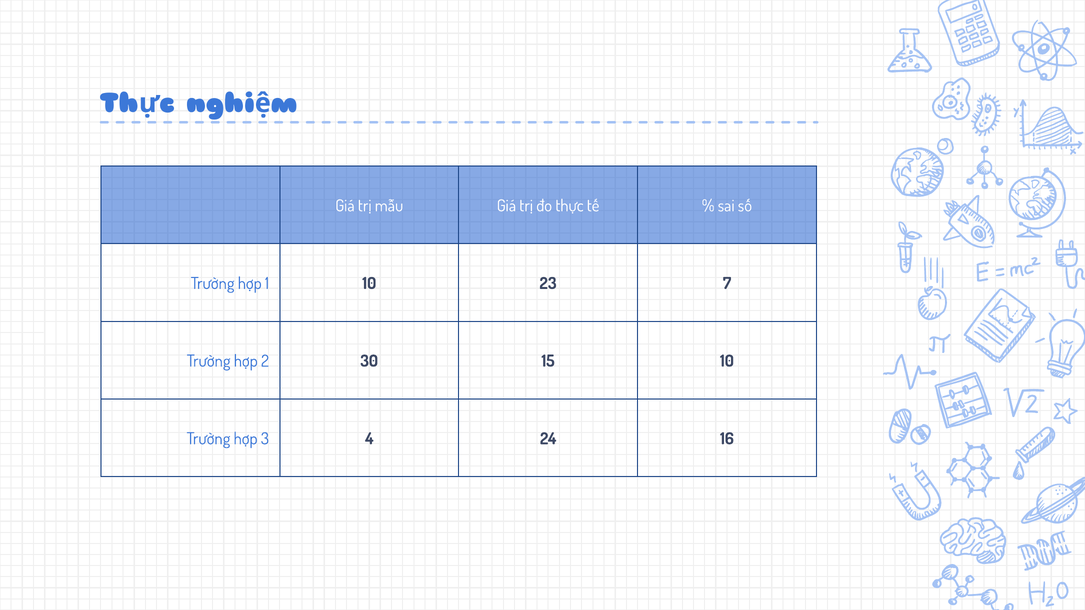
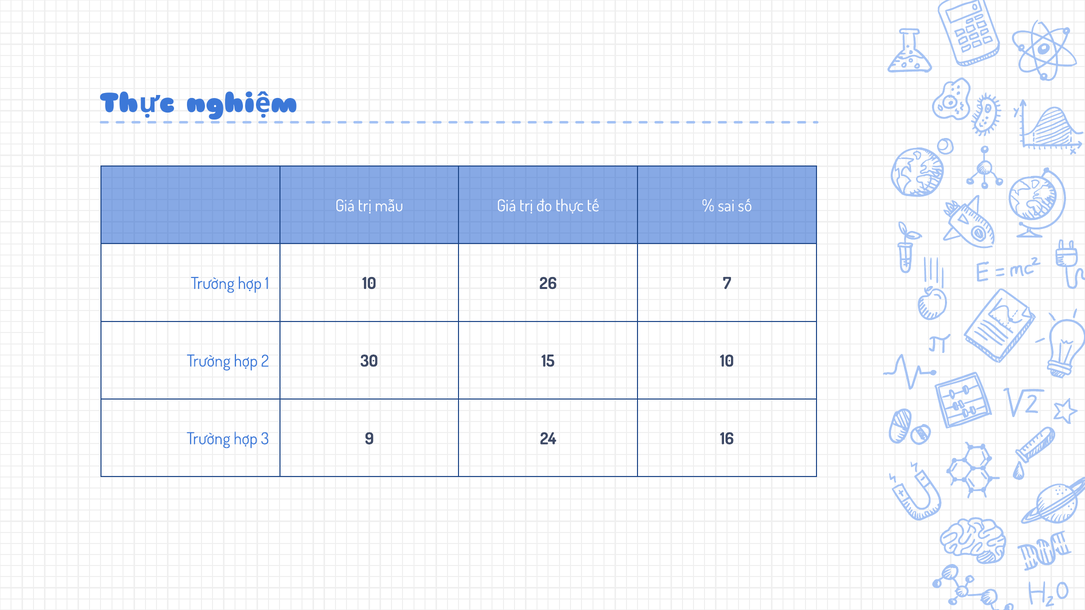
23: 23 -> 26
4: 4 -> 9
